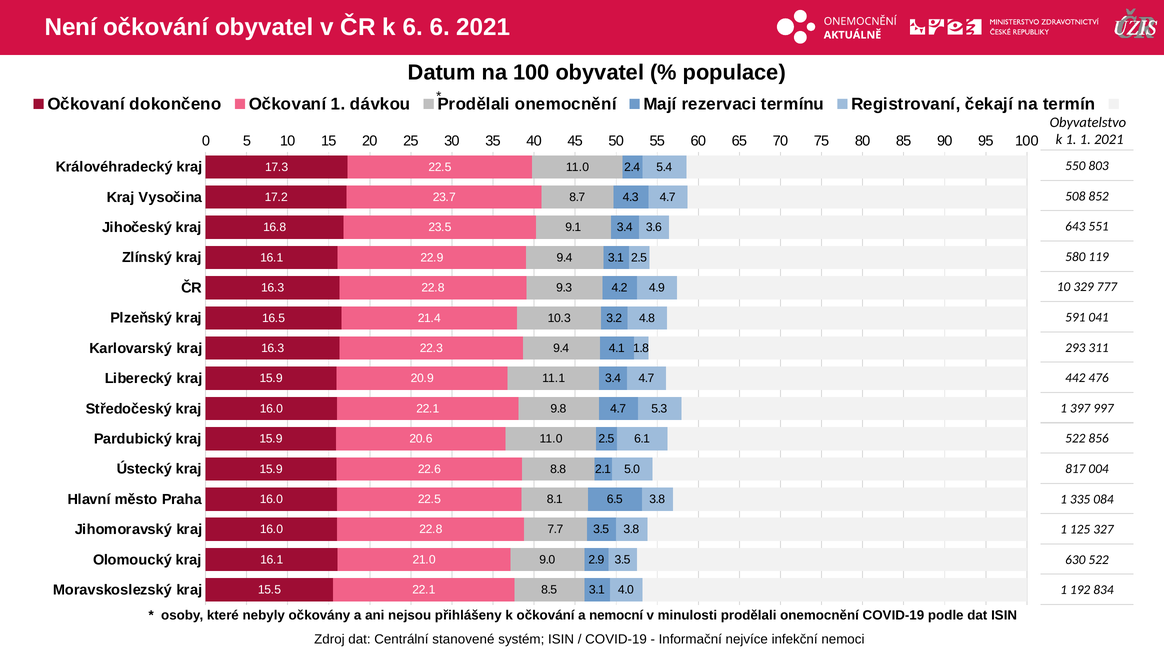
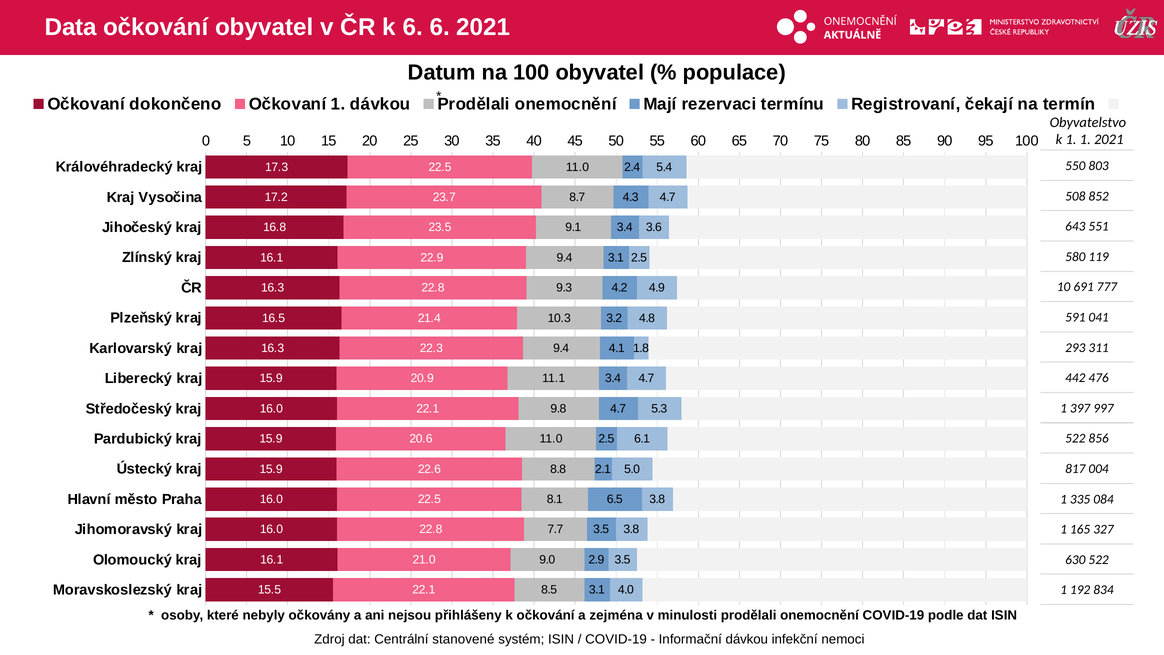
Není: Není -> Data
329: 329 -> 691
125: 125 -> 165
nemocní: nemocní -> zejména
Informační nejvíce: nejvíce -> dávkou
